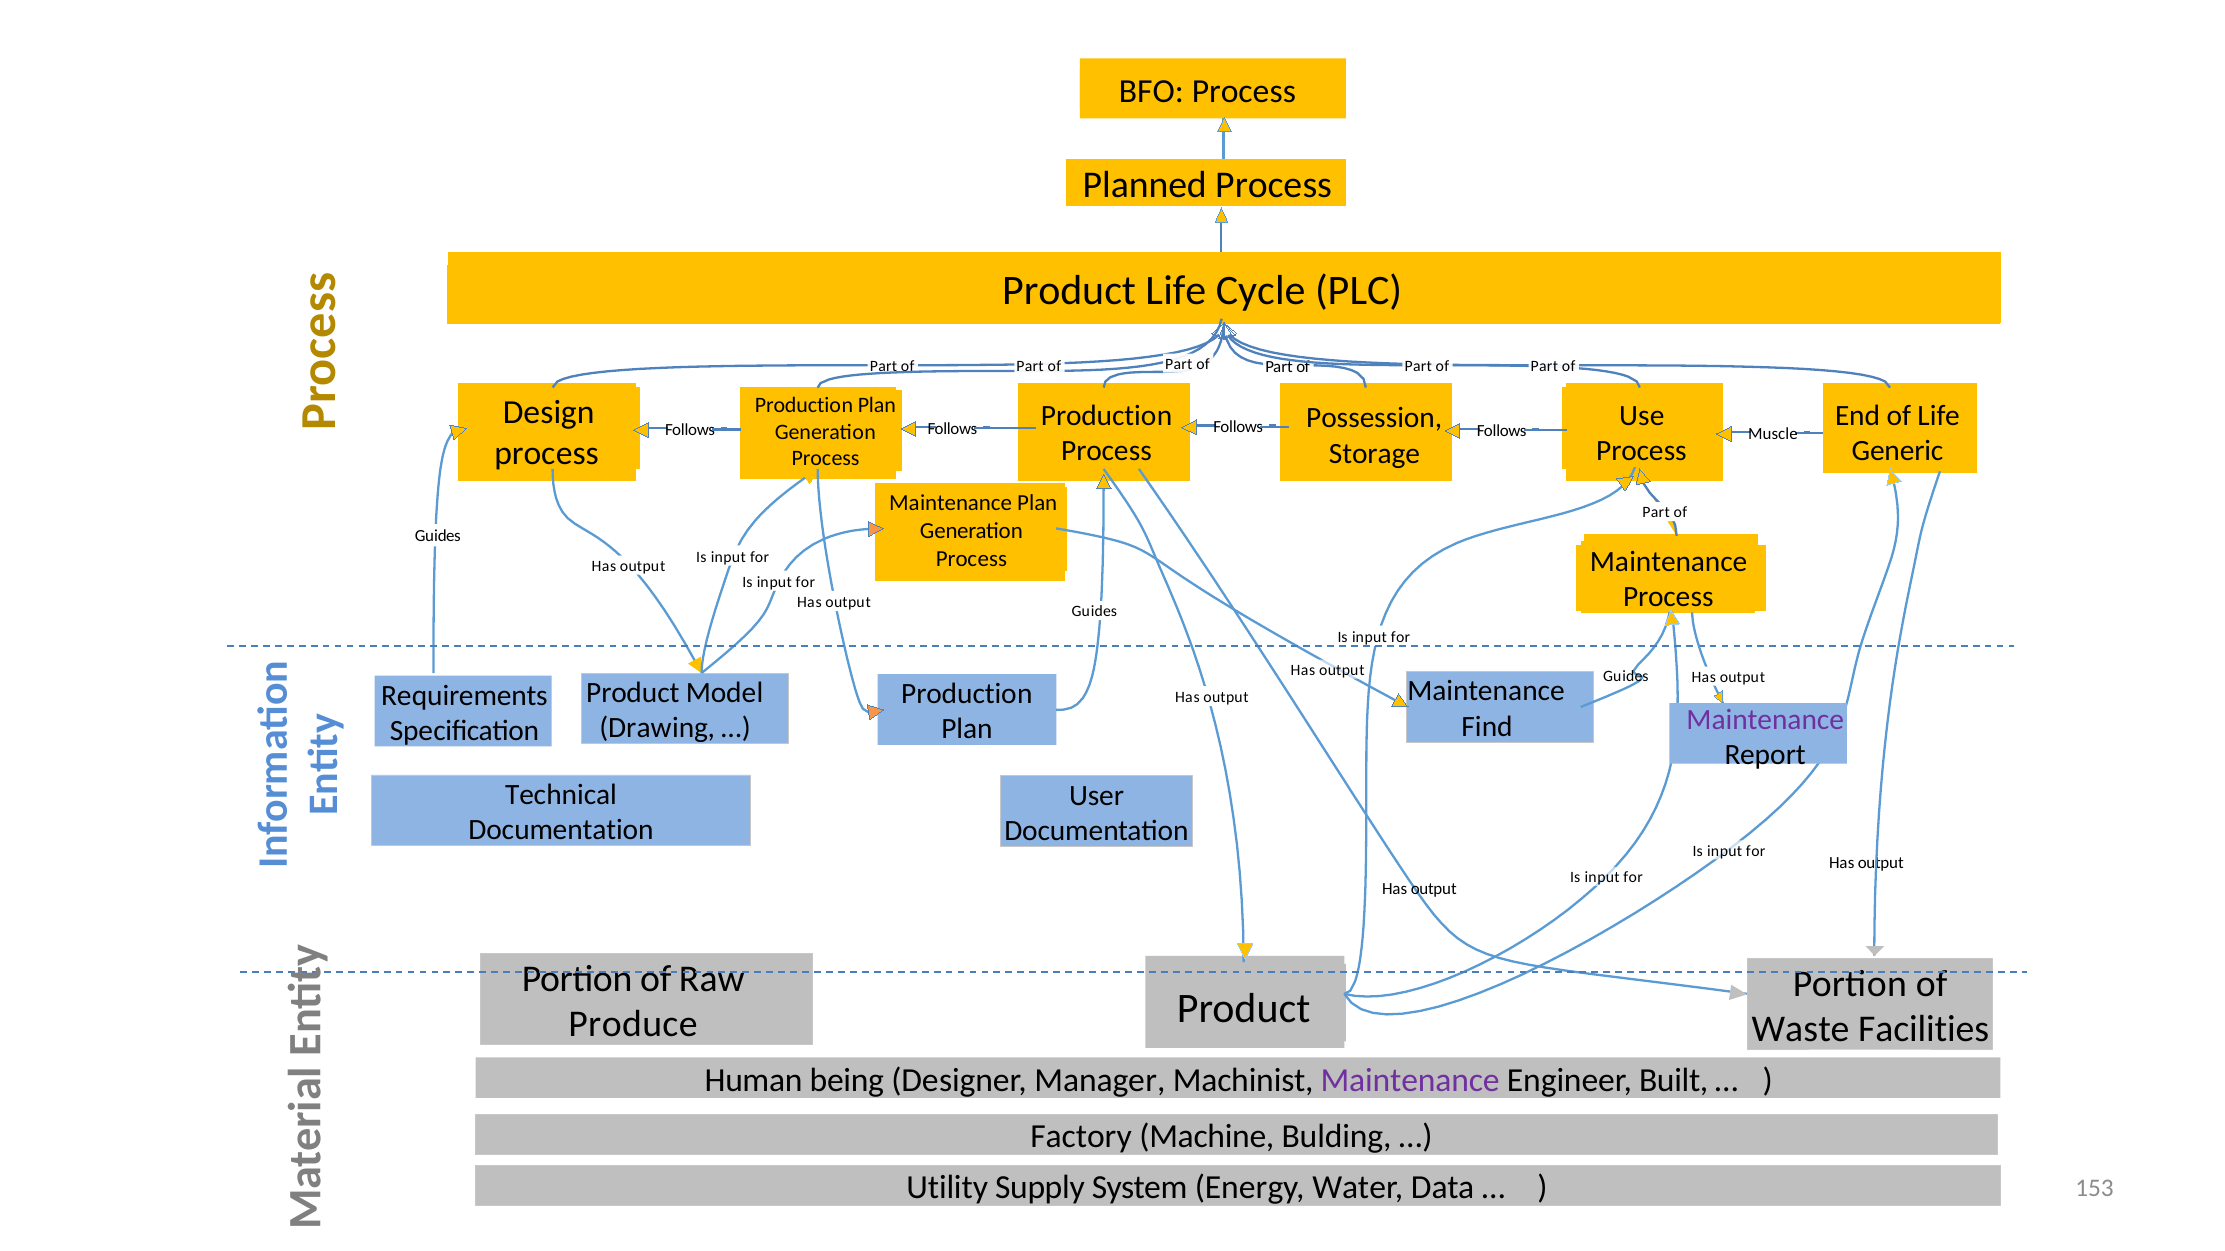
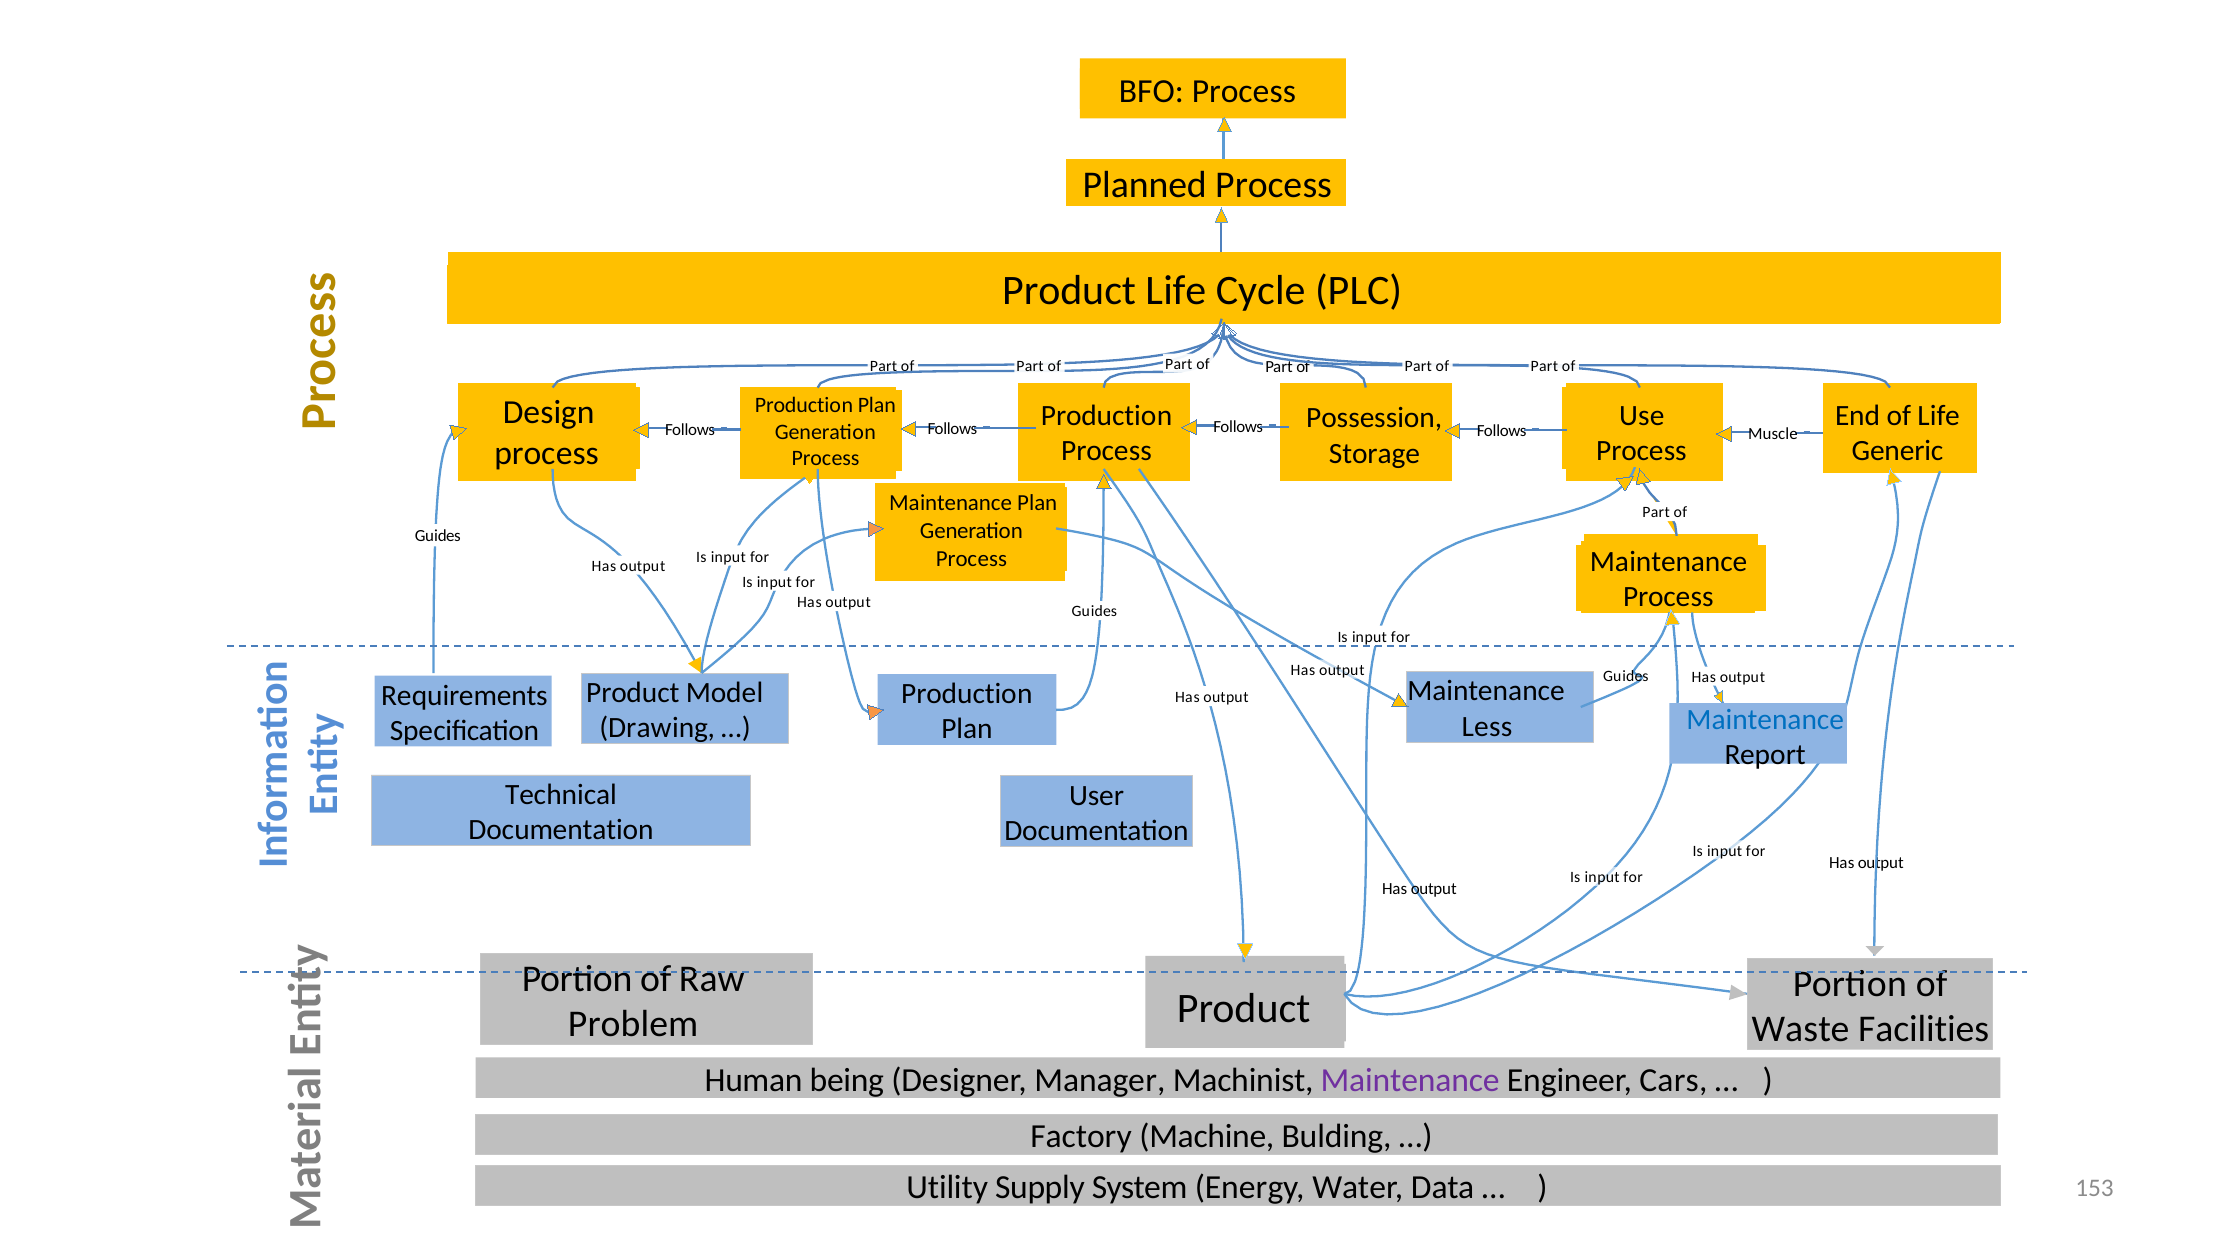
Maintenance at (1765, 720) colour: purple -> blue
Find: Find -> Less
Produce: Produce -> Problem
Built: Built -> Cars
